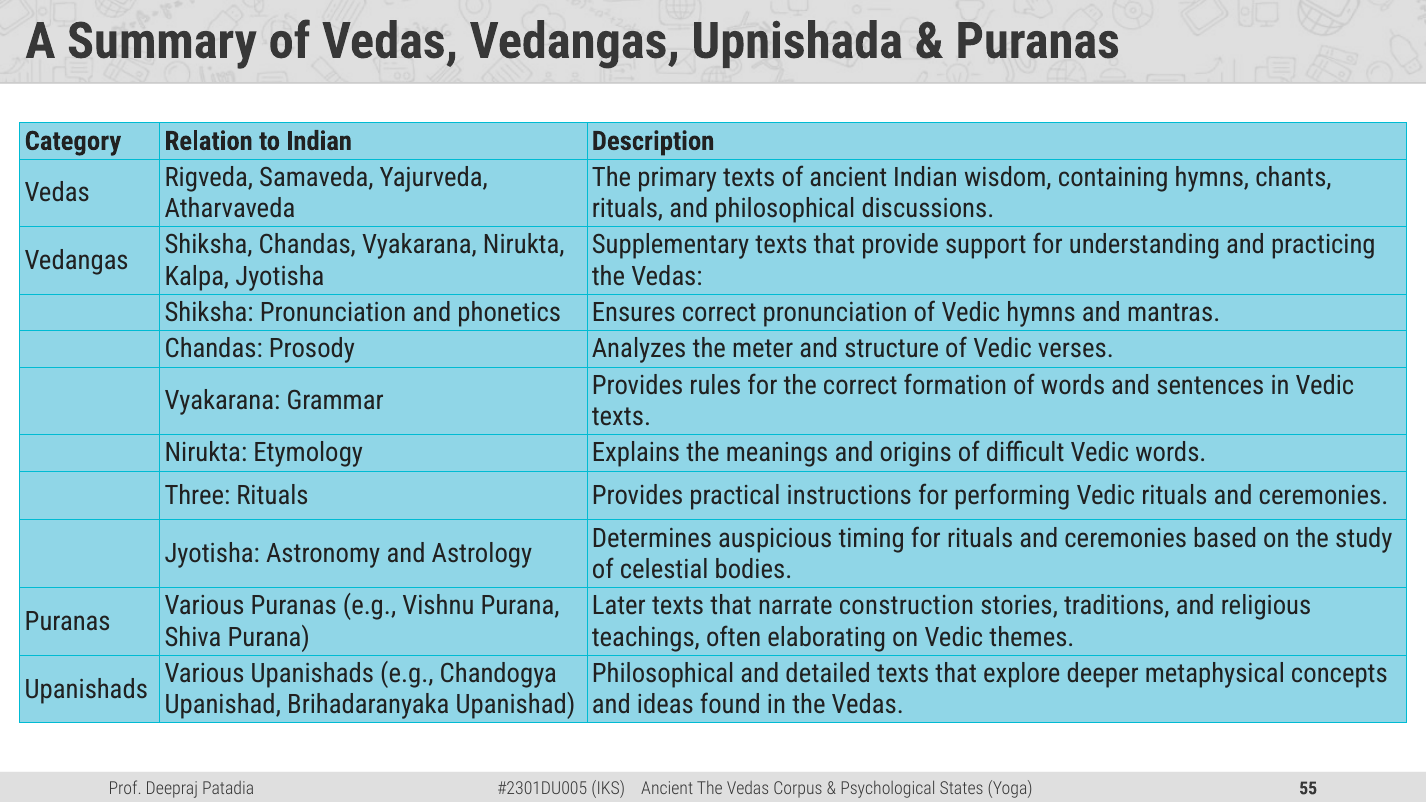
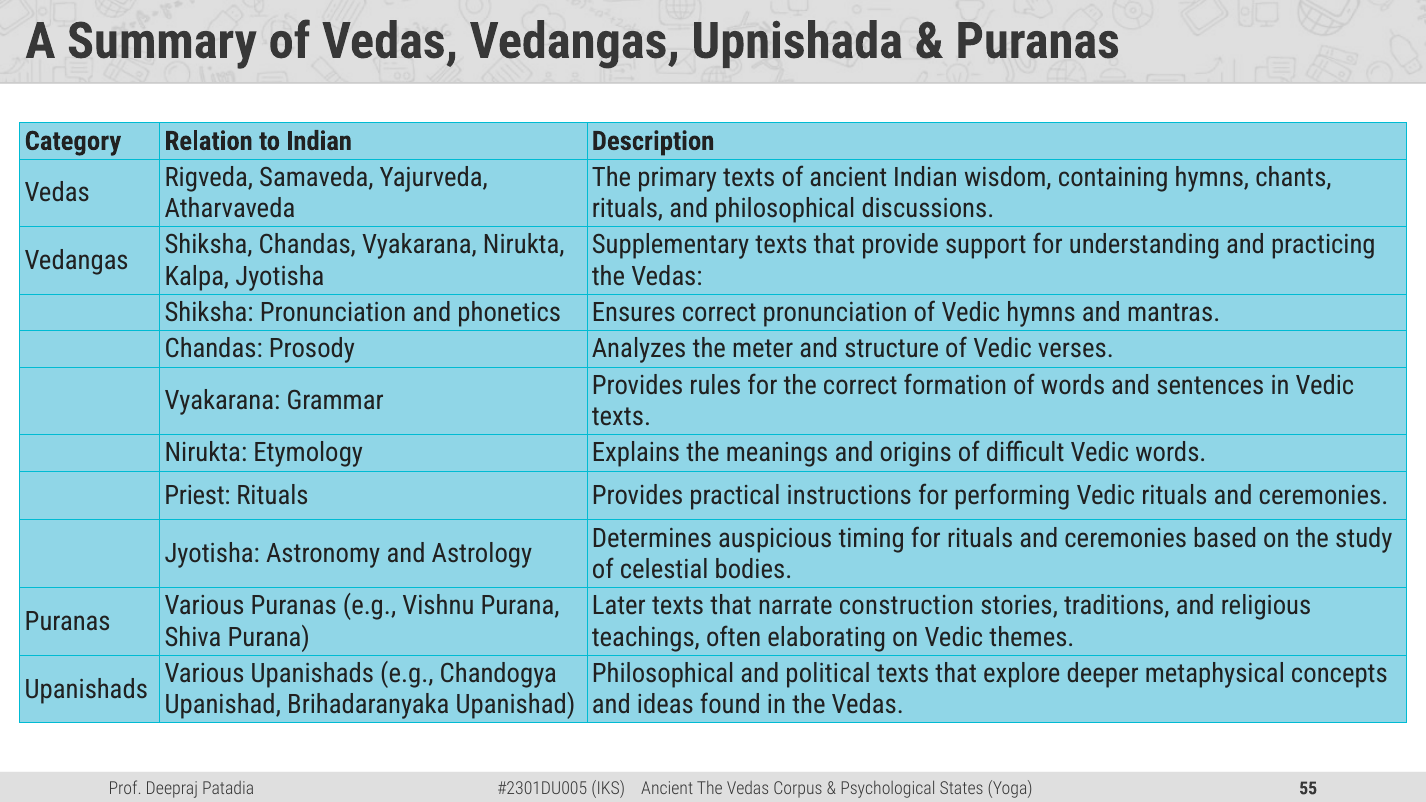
Three: Three -> Priest
detailed: detailed -> political
